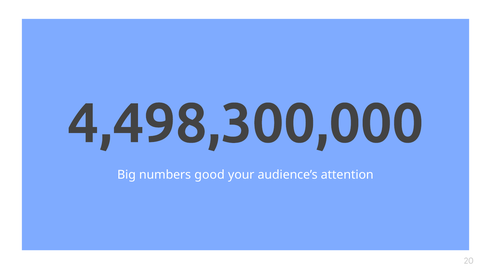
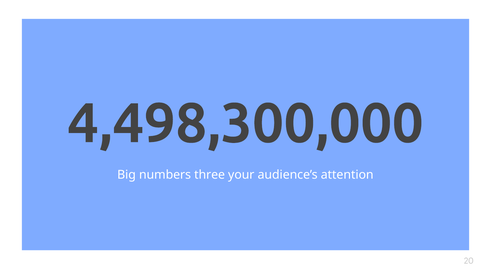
good: good -> three
